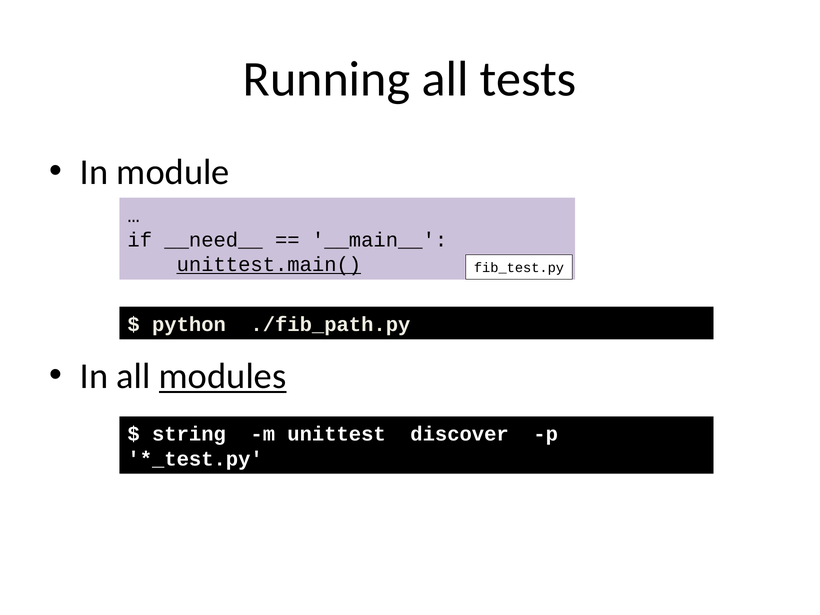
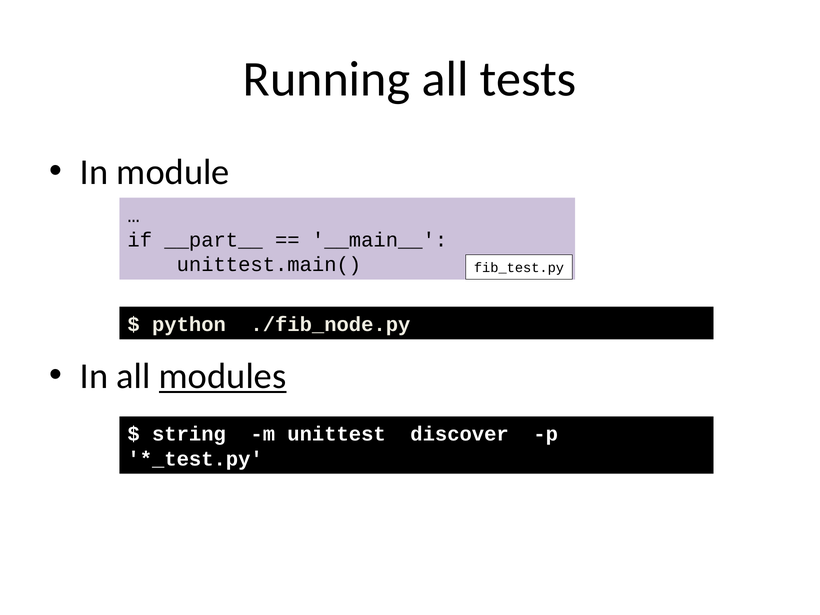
__need__: __need__ -> __part__
unittest.main( underline: present -> none
./fib_path.py: ./fib_path.py -> ./fib_node.py
